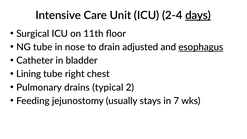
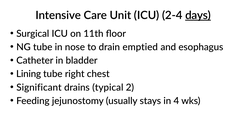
adjusted: adjusted -> emptied
esophagus underline: present -> none
Pulmonary: Pulmonary -> Significant
7: 7 -> 4
